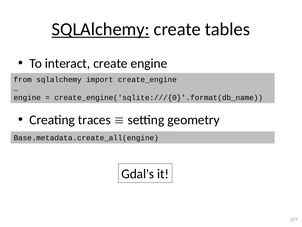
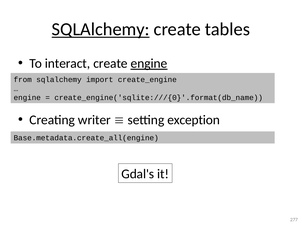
engine at (149, 63) underline: none -> present
traces: traces -> writer
geometry: geometry -> exception
